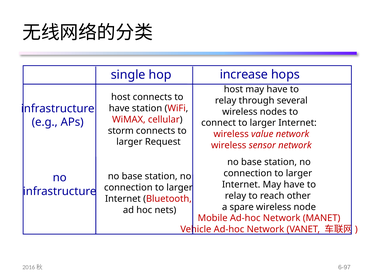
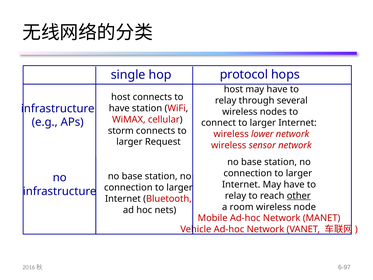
increase: increase -> protocol
value: value -> lower
other underline: none -> present
spare: spare -> room
